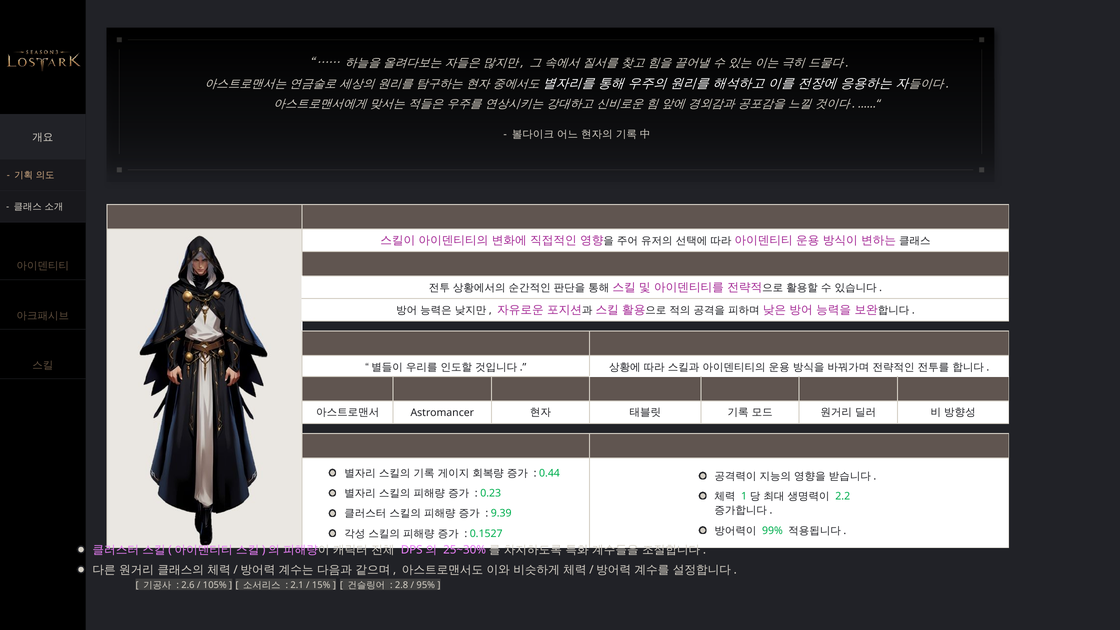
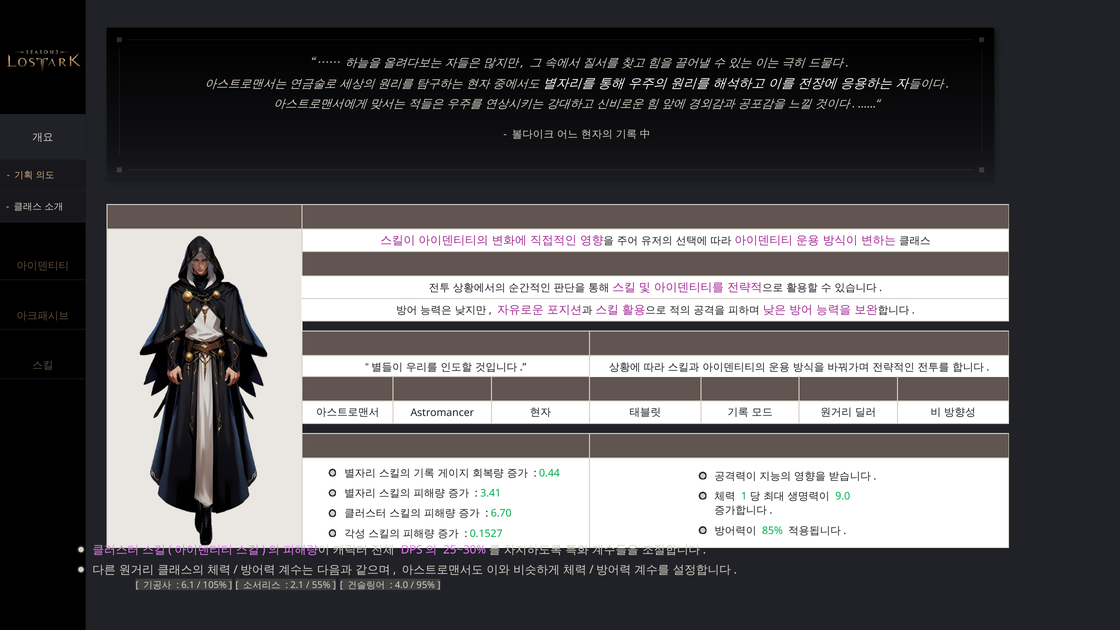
0.23: 0.23 -> 3.41
2.2: 2.2 -> 9.0
9.39: 9.39 -> 6.70
99%: 99% -> 85%
2.6: 2.6 -> 6.1
15%: 15% -> 55%
2.8: 2.8 -> 4.0
